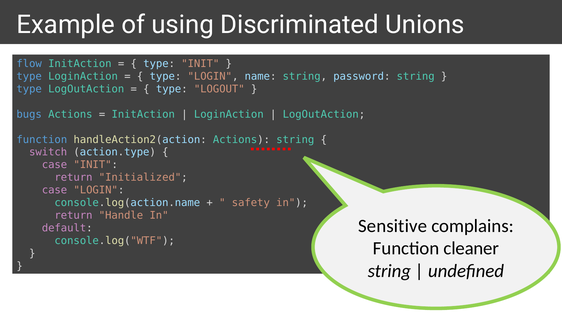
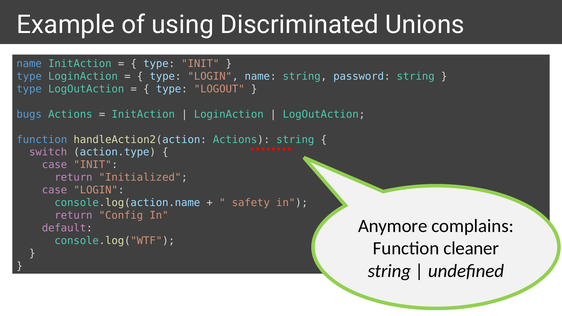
flow at (29, 64): flow -> name
Handle: Handle -> Config
Sensitive: Sensitive -> Anymore
